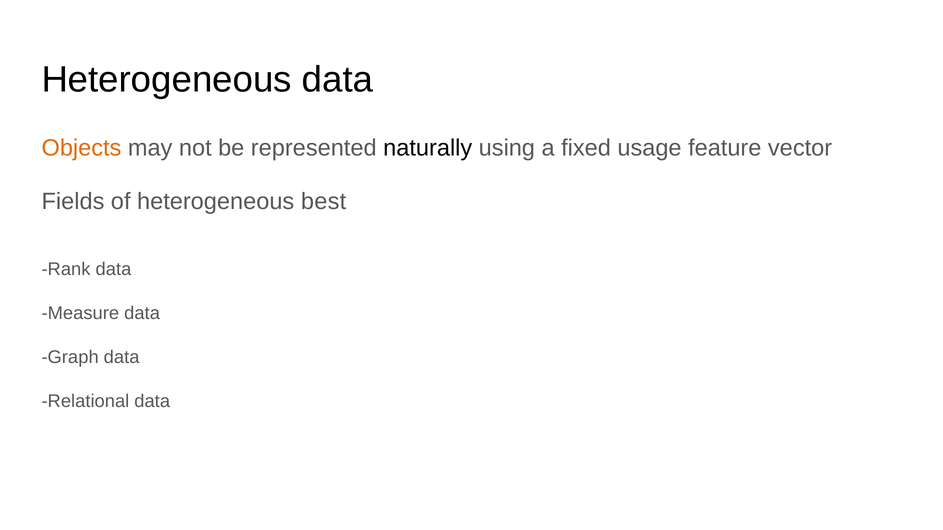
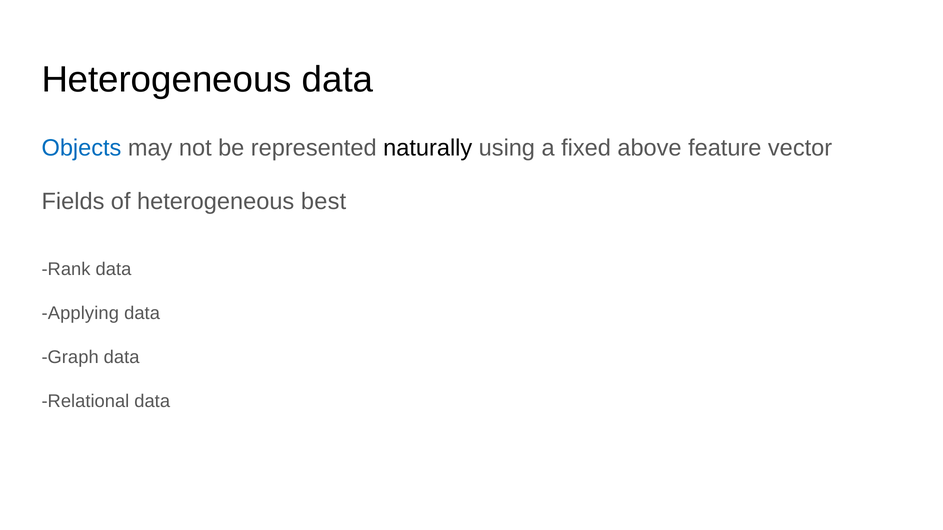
Objects colour: orange -> blue
usage: usage -> above
Measure: Measure -> Applying
